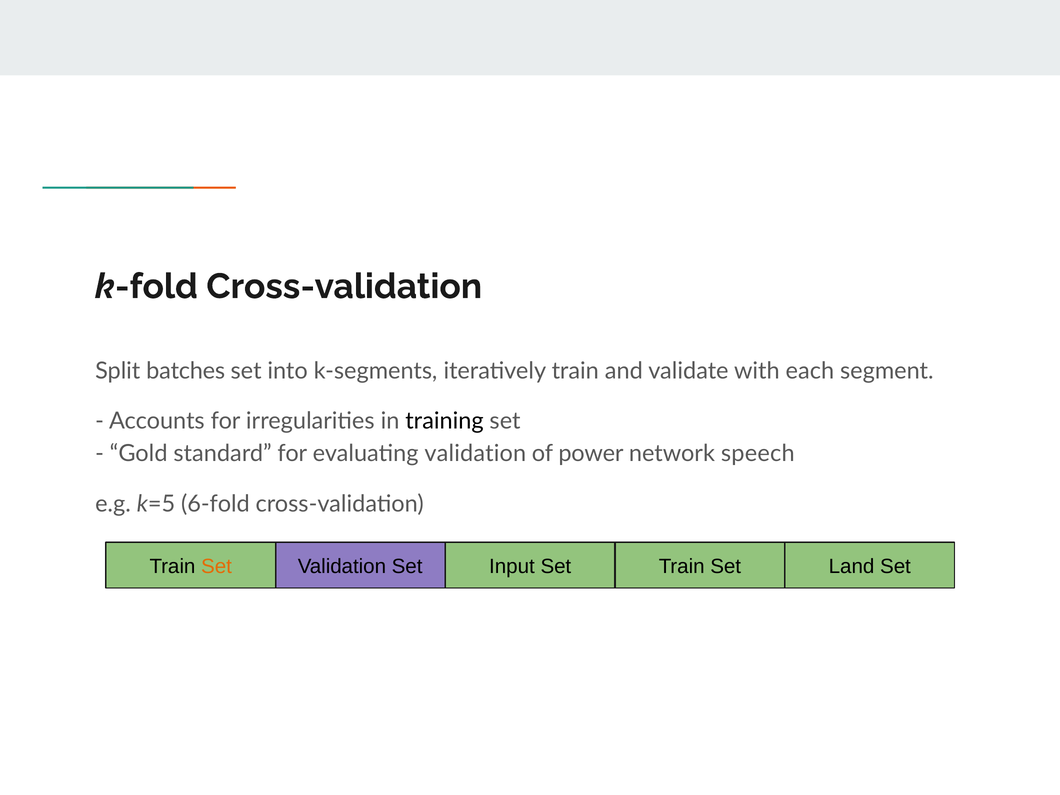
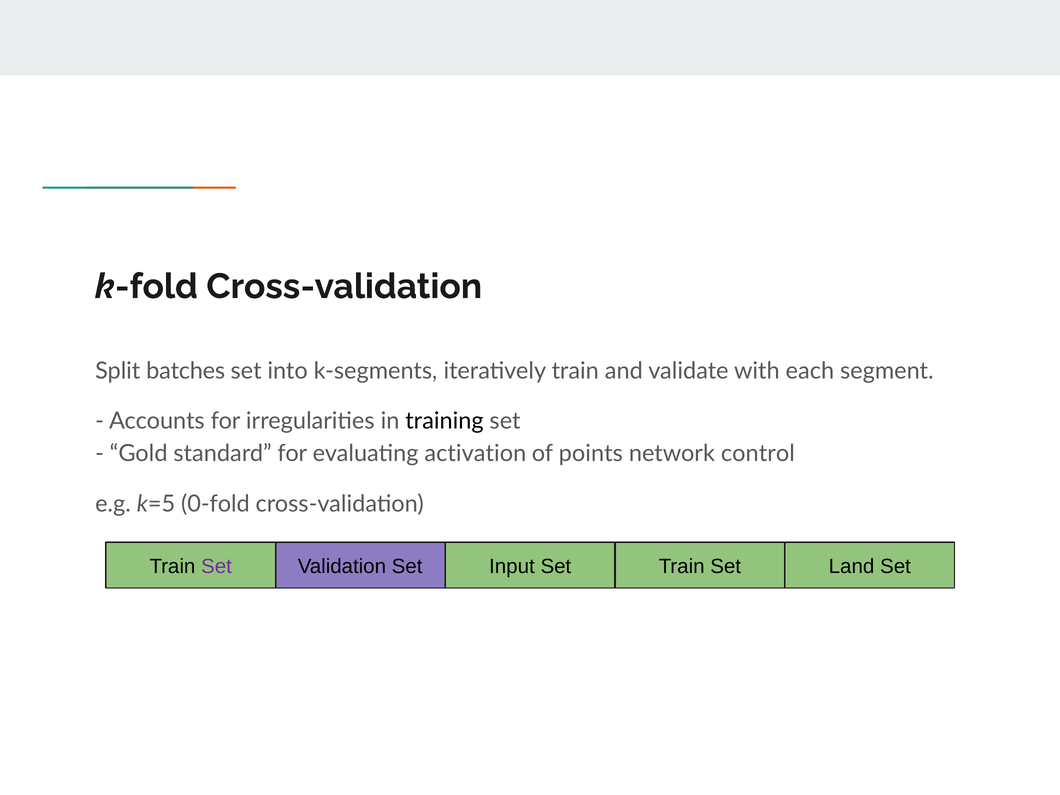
evaluating validation: validation -> activation
power: power -> points
speech: speech -> control
6-fold: 6-fold -> 0-fold
Set at (216, 566) colour: orange -> purple
